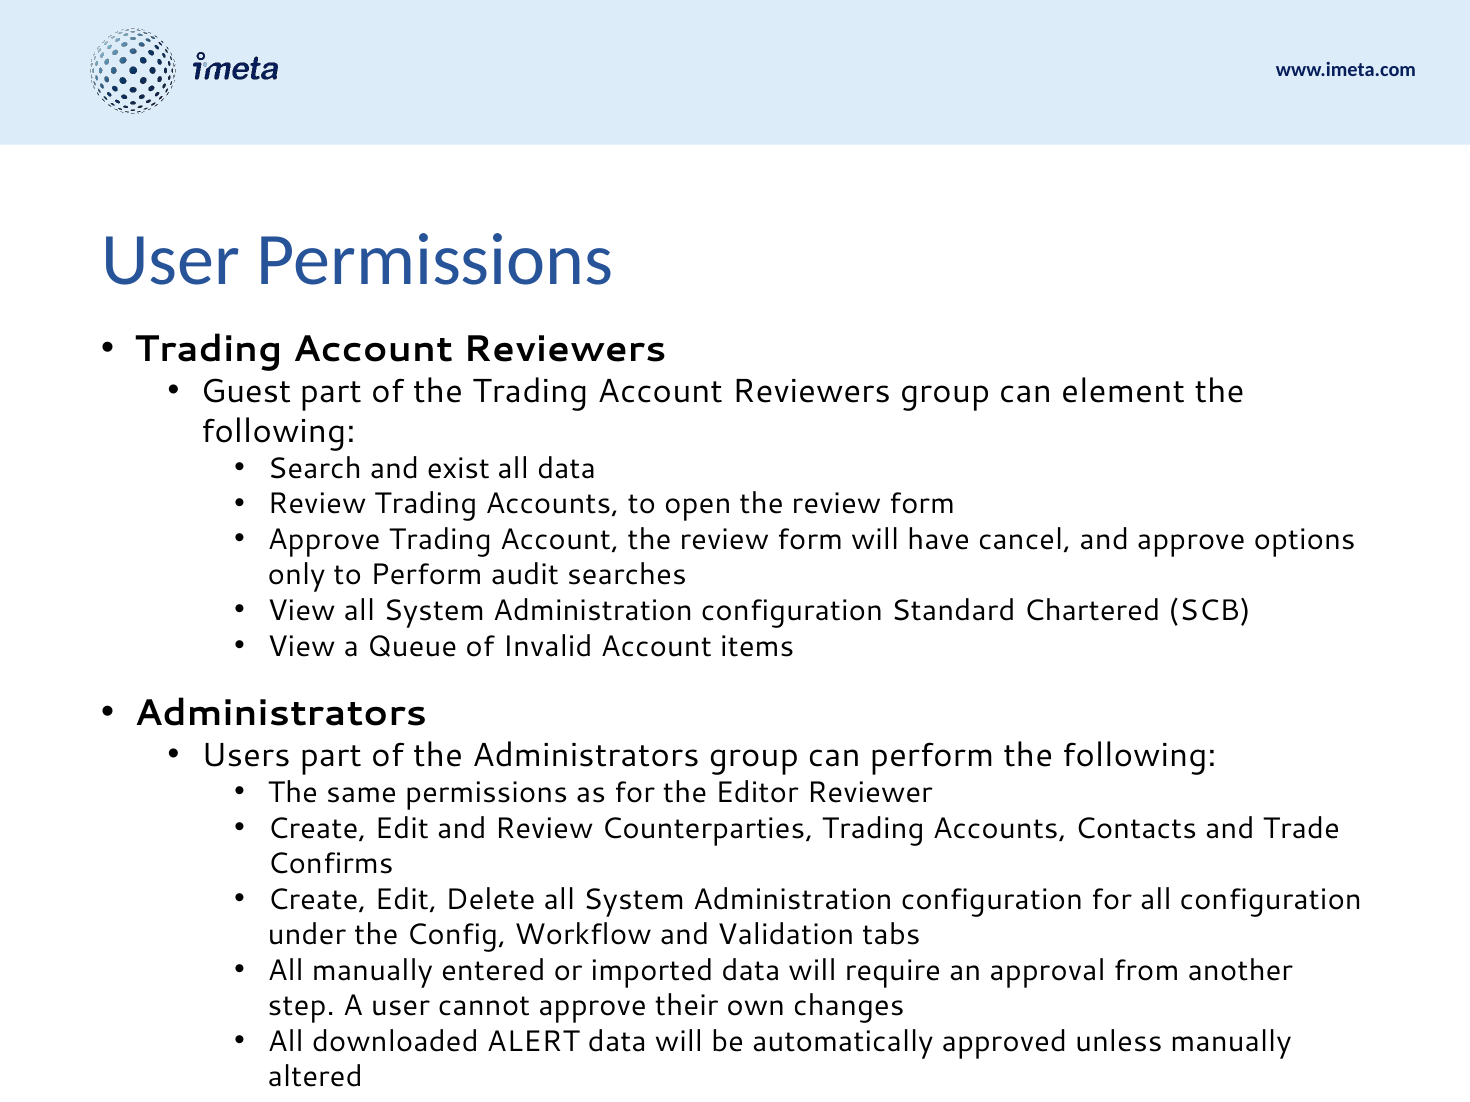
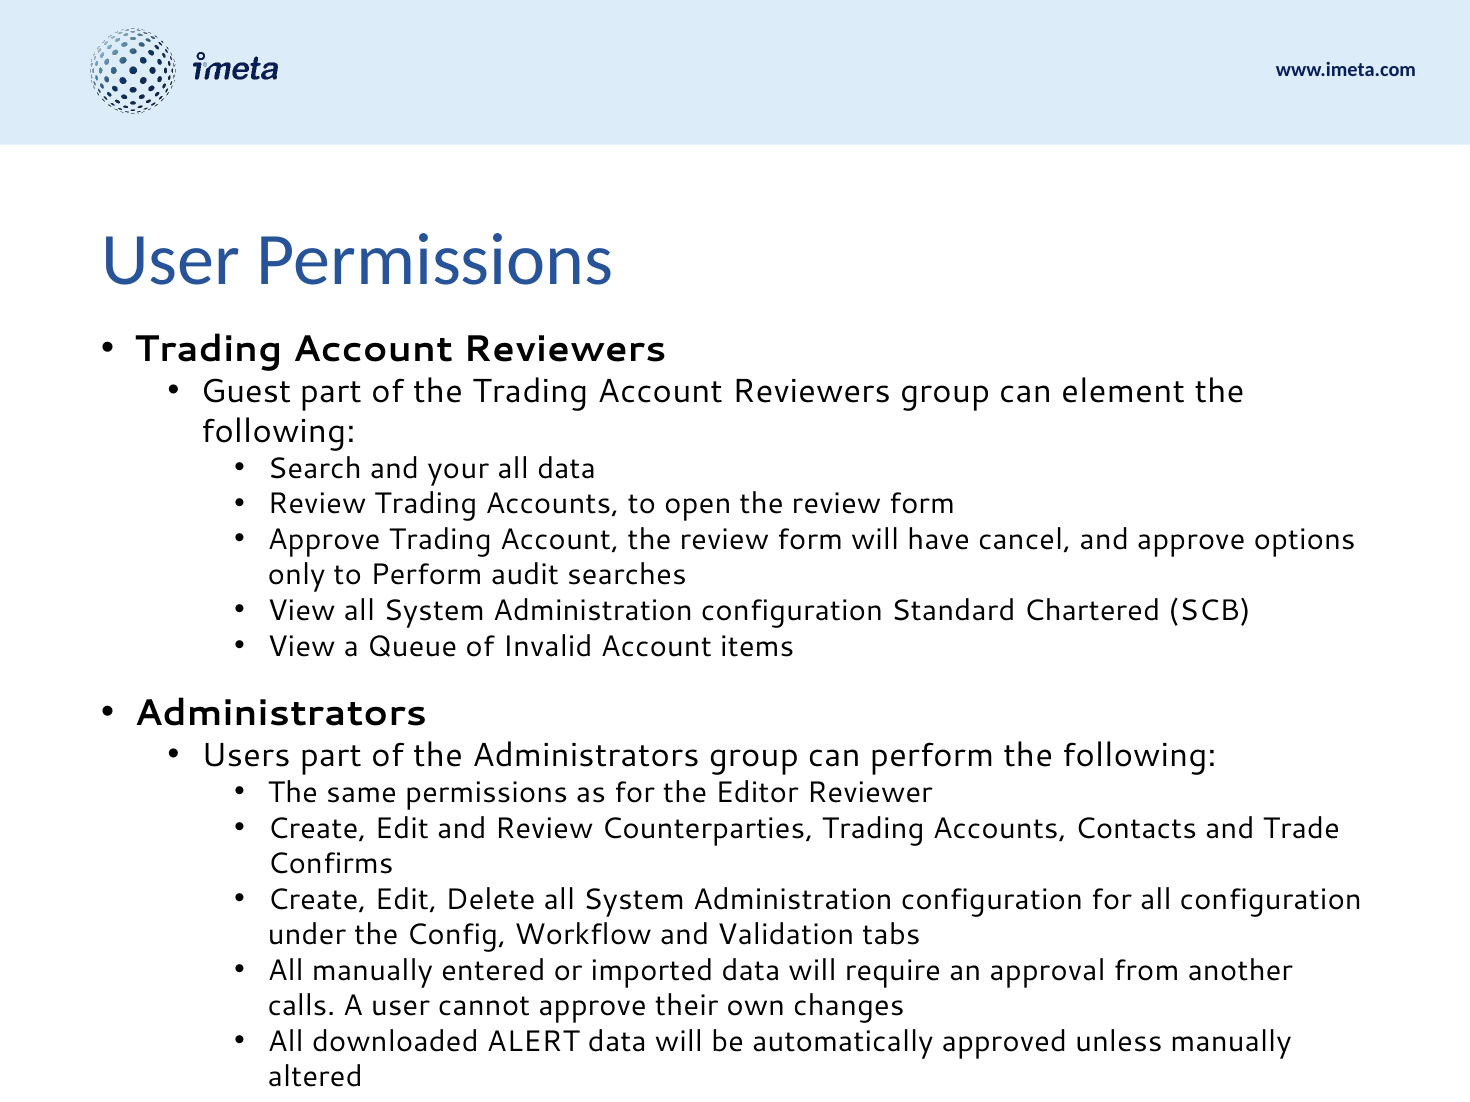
exist: exist -> your
step: step -> calls
